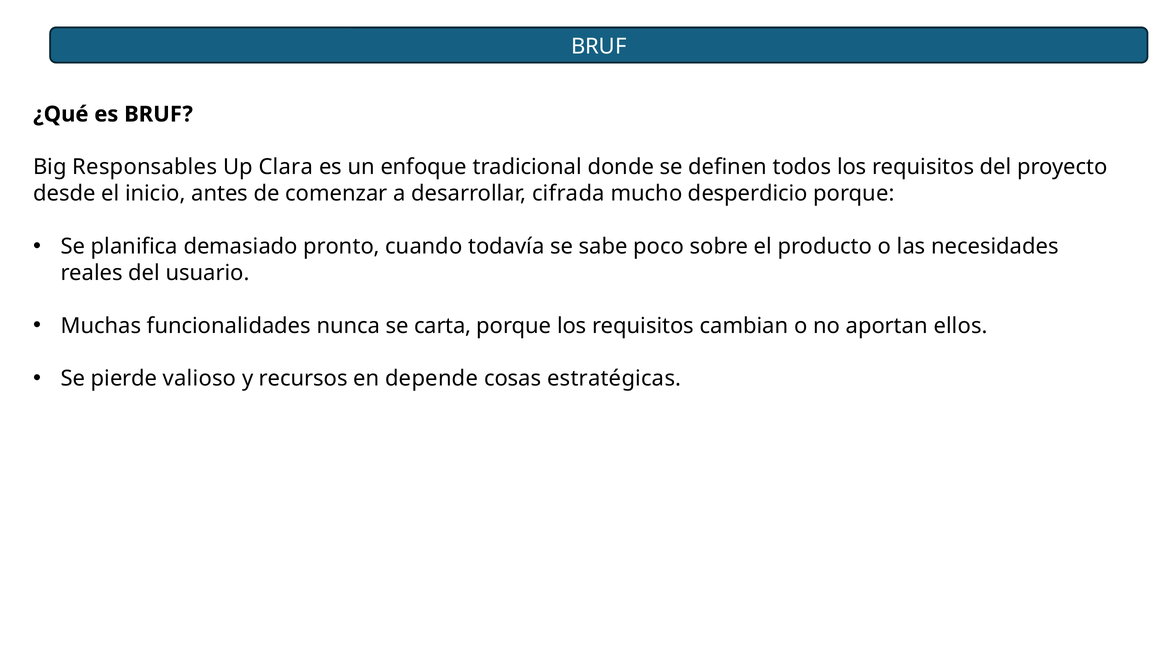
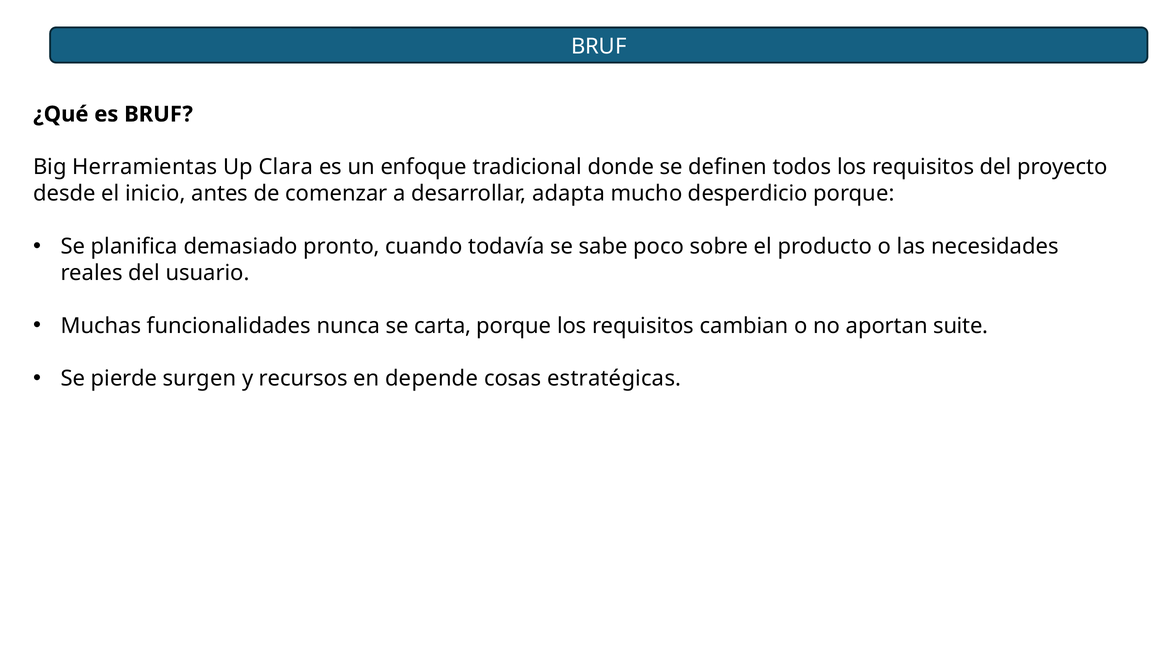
Responsables: Responsables -> Herramientas
cifrada: cifrada -> adapta
ellos: ellos -> suite
valioso: valioso -> surgen
